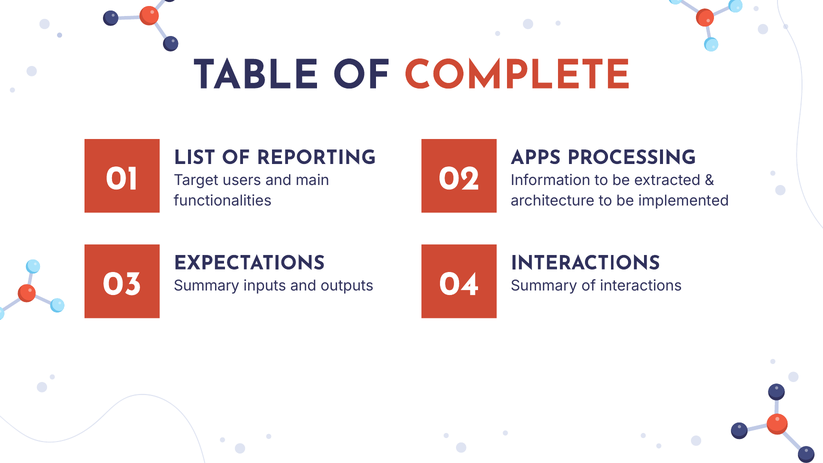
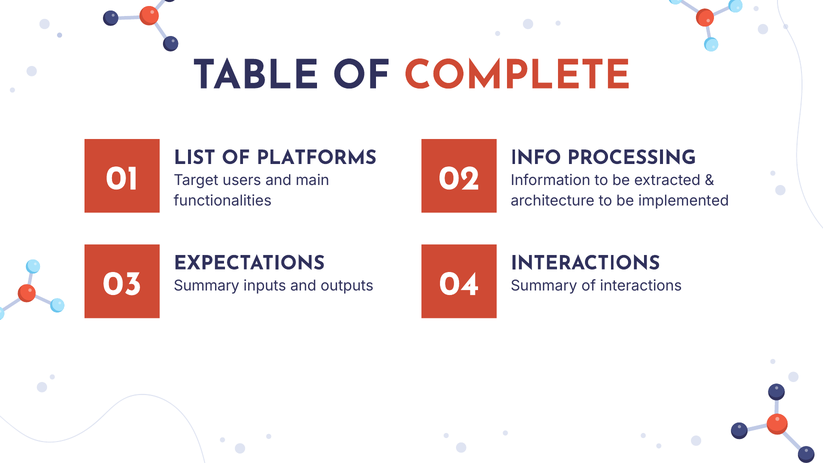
REPORTING: REPORTING -> PLATFORMS
APPS: APPS -> INFO
